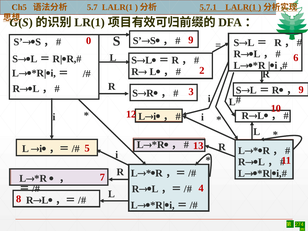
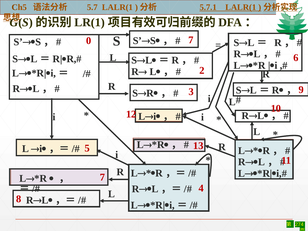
S 9: 9 -> 7
